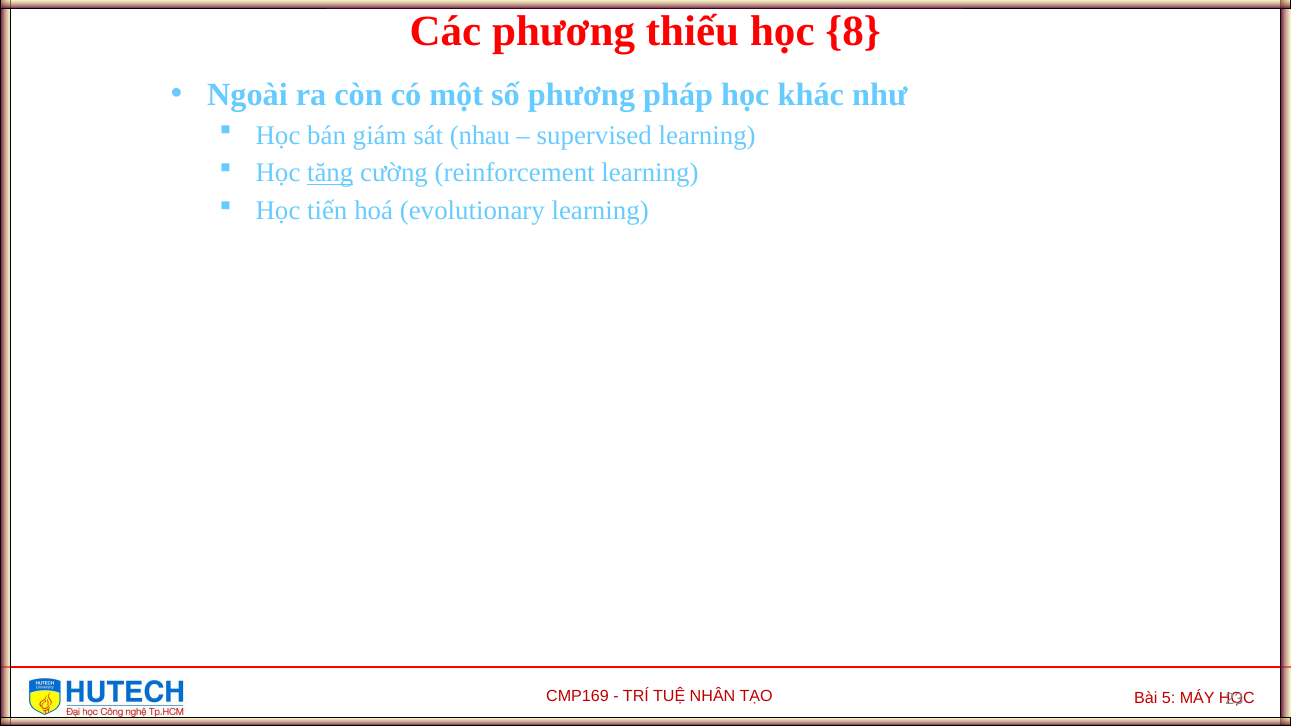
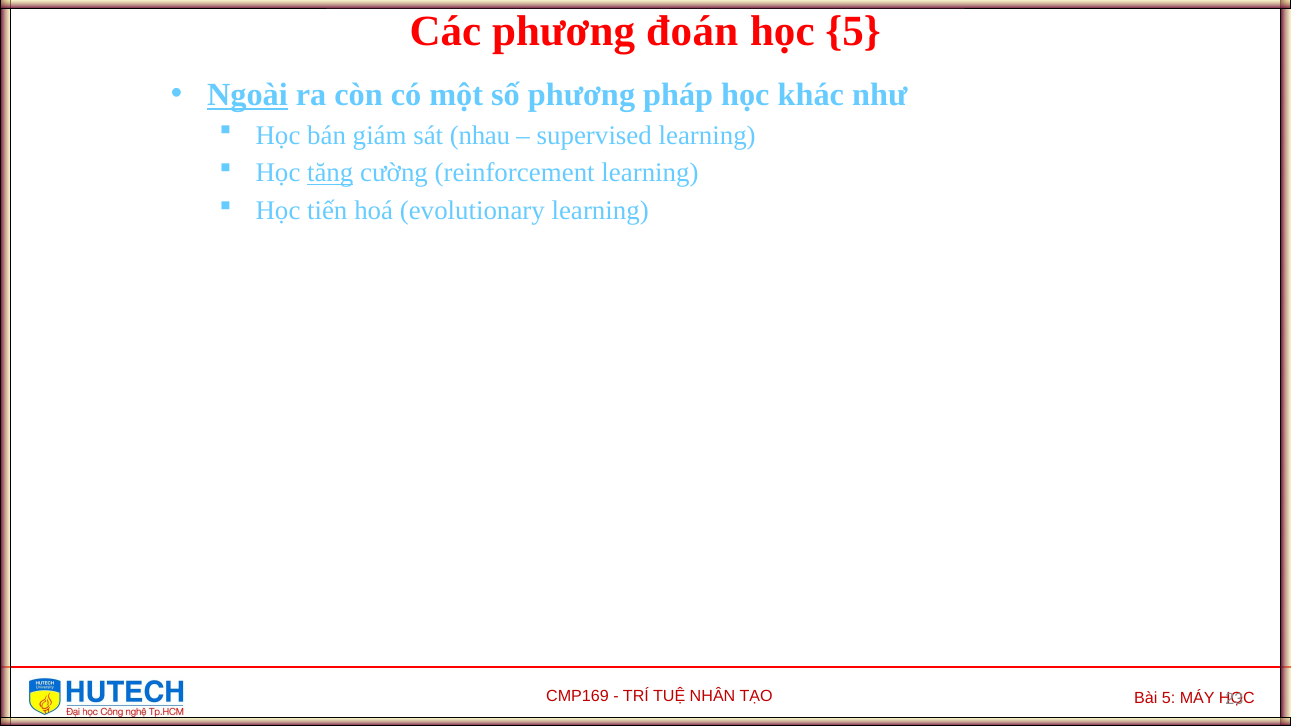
thiếu: thiếu -> đoán
học 8: 8 -> 5
Ngoài underline: none -> present
